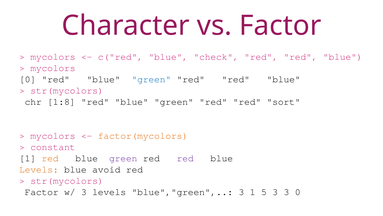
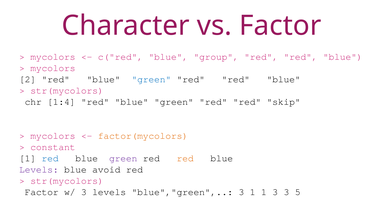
check: check -> group
0 at (28, 79): 0 -> 2
1:8: 1:8 -> 1:4
sort: sort -> skip
red at (50, 158) colour: orange -> blue
red at (185, 158) colour: purple -> orange
Levels at (39, 169) colour: orange -> purple
1 5: 5 -> 1
3 0: 0 -> 5
